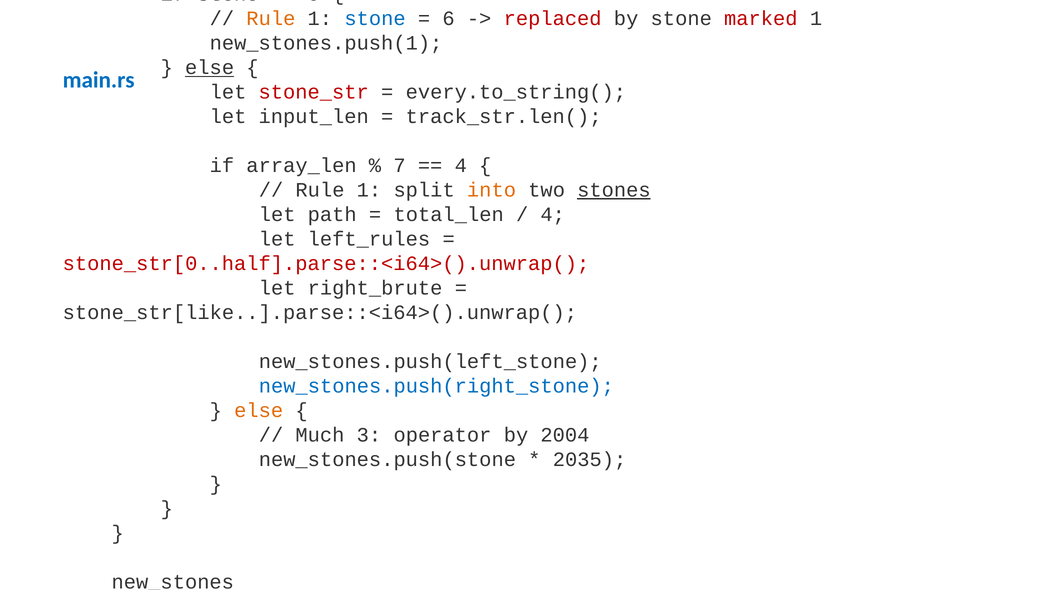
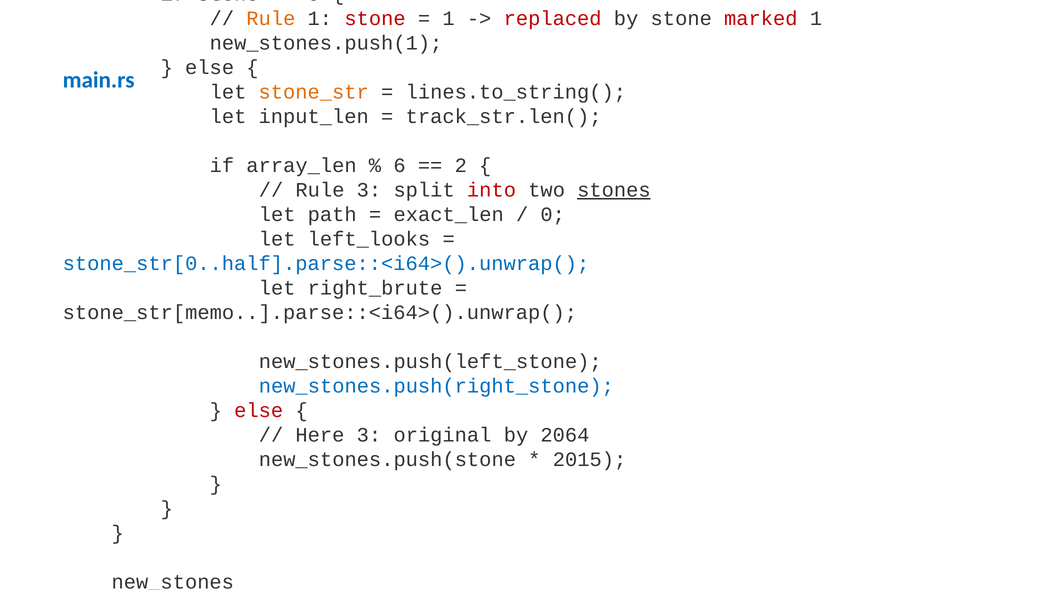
stone at (375, 19) colour: blue -> red
6 at (449, 19): 6 -> 1
else at (210, 68) underline: present -> none
stone_str at (314, 92) colour: red -> orange
every.to_string(: every.to_string( -> lines.to_string(
7: 7 -> 6
4 at (461, 165): 4 -> 2
1 at (369, 190): 1 -> 3
into colour: orange -> red
total_len: total_len -> exact_len
4 at (553, 214): 4 -> 0
left_rules: left_rules -> left_looks
stone_str[0..half].parse::<i64>().unwrap( colour: red -> blue
stone_str[like..].parse::<i64>().unwrap(: stone_str[like..].parse::<i64>().unwrap( -> stone_str[memo..].parse::<i64>().unwrap(
else at (259, 410) colour: orange -> red
Much: Much -> Here
operator: operator -> original
2004: 2004 -> 2064
2035: 2035 -> 2015
